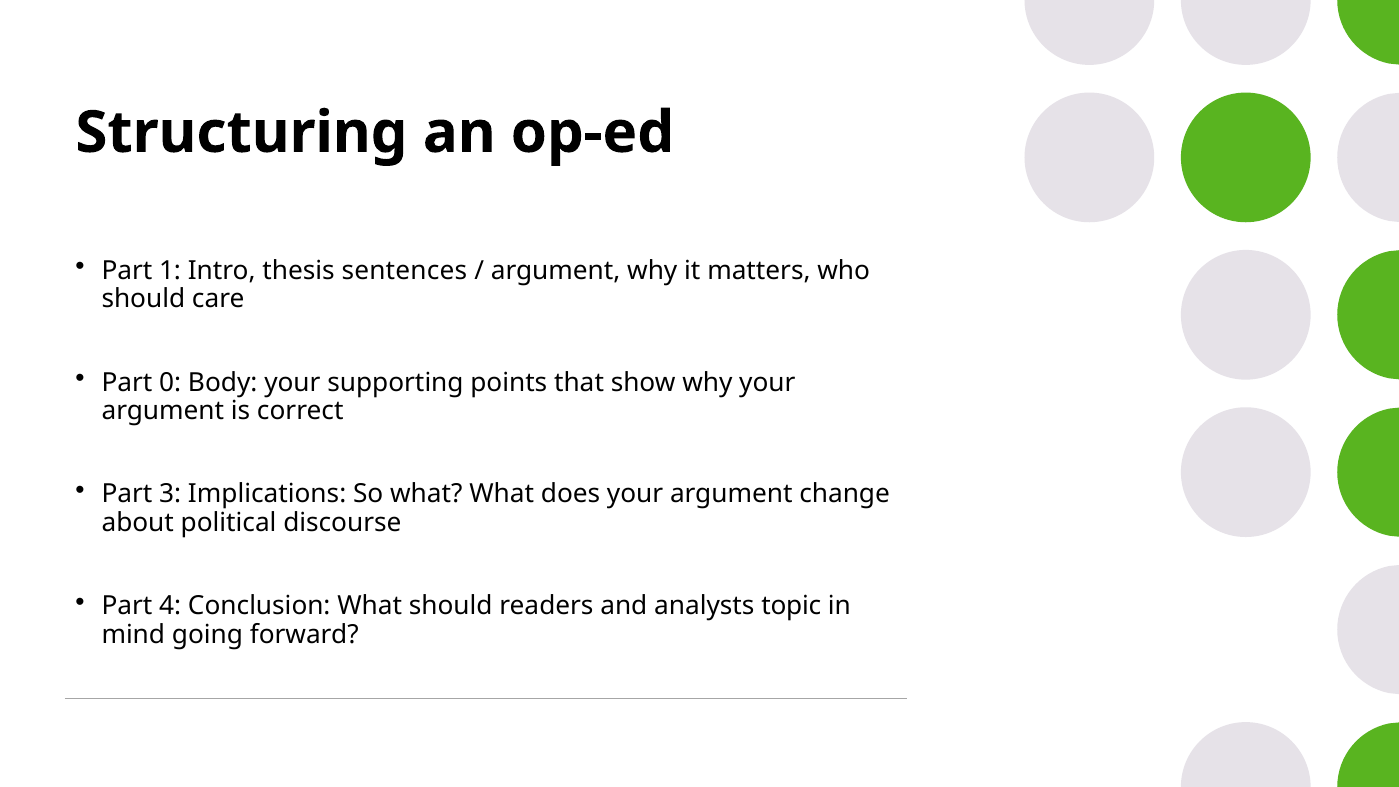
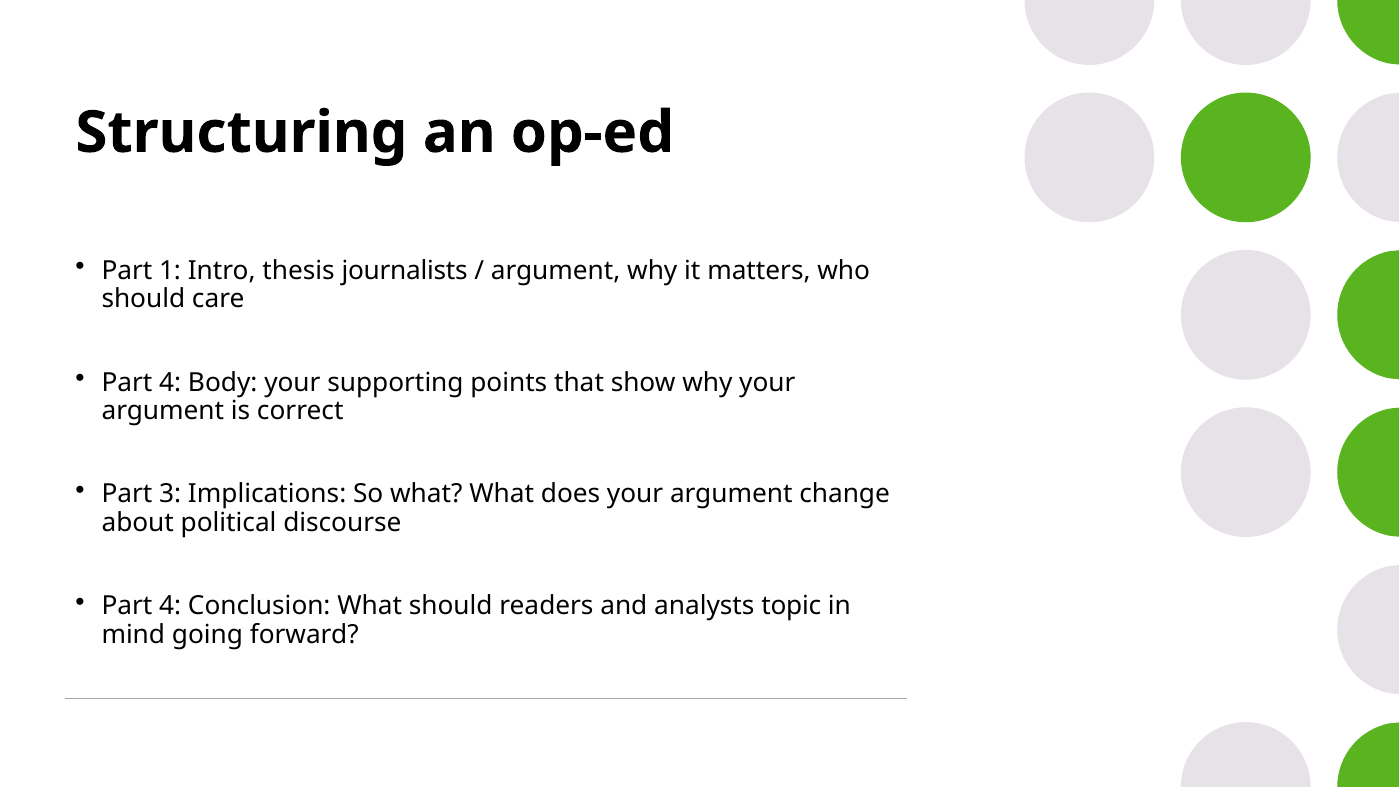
sentences: sentences -> journalists
0 at (170, 382): 0 -> 4
